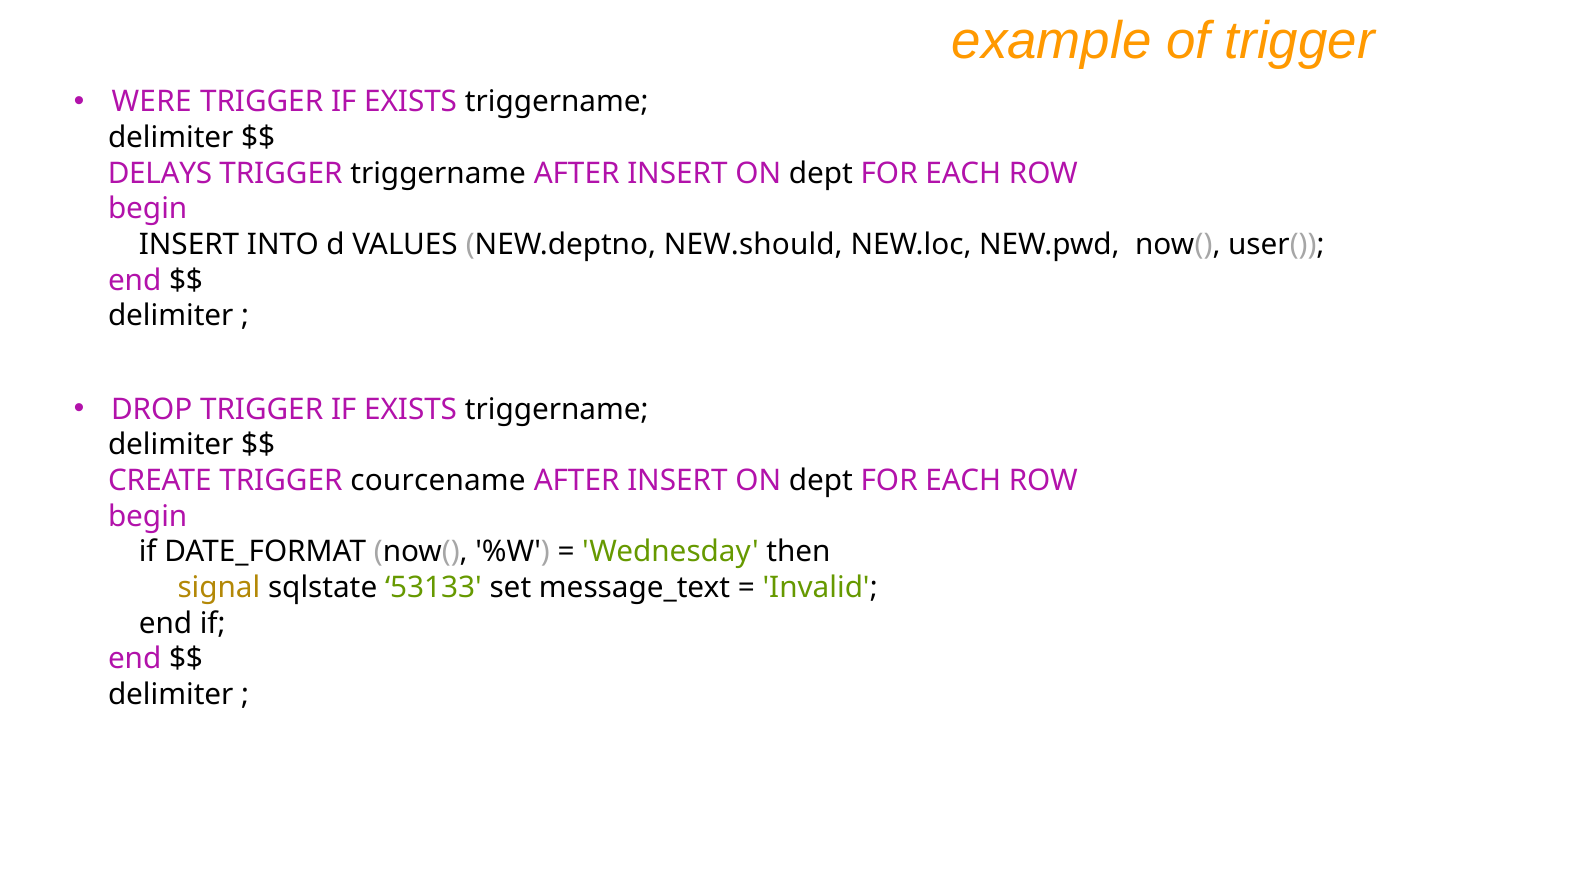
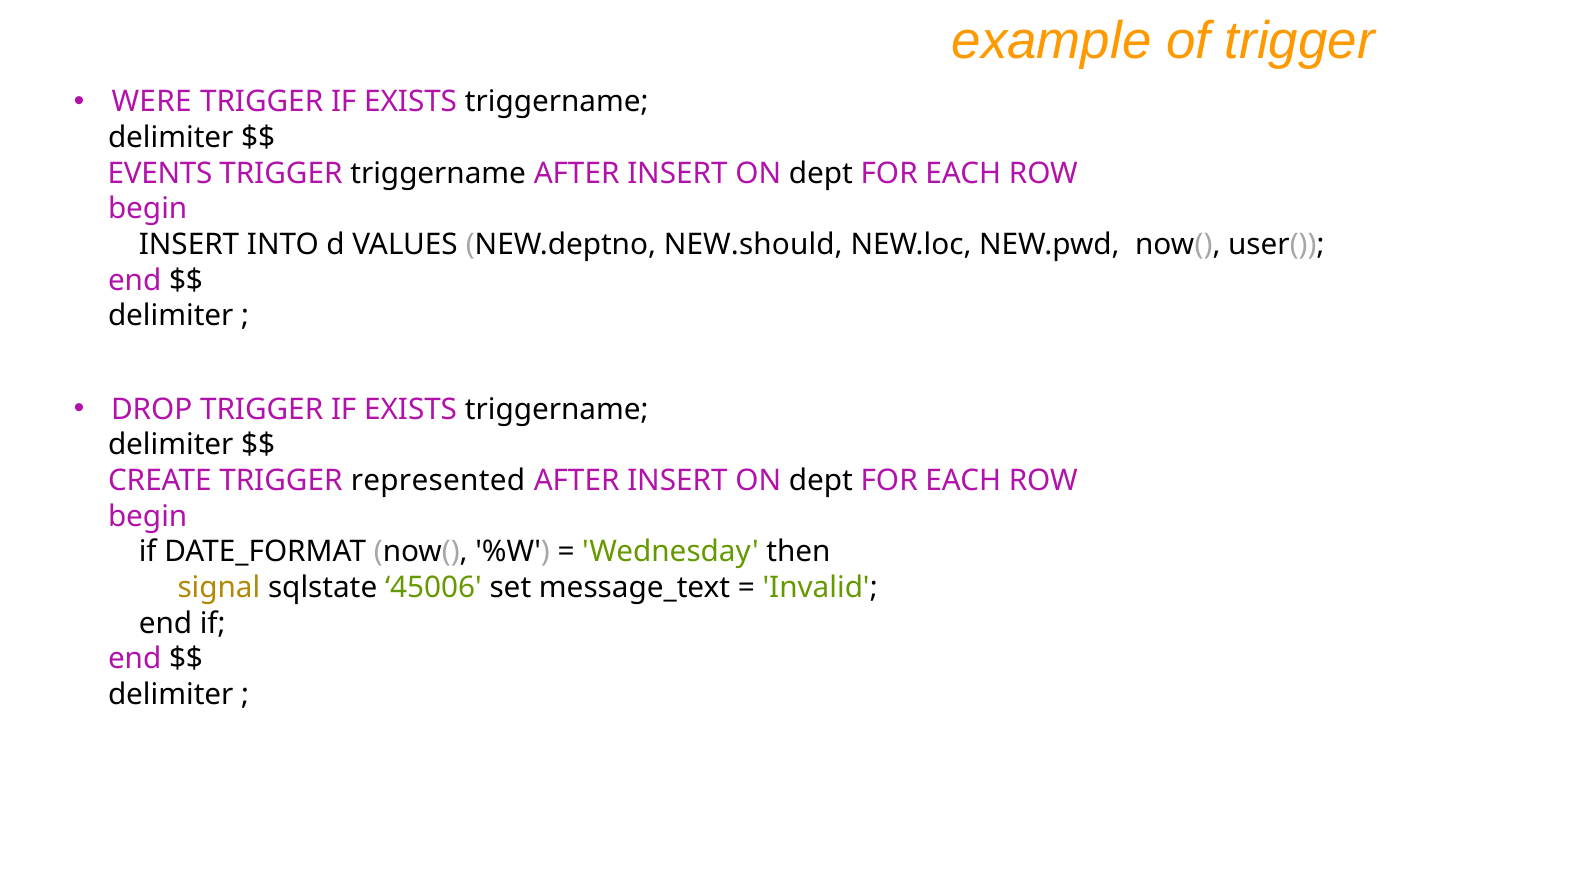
DELAYS: DELAYS -> EVENTS
courcename: courcename -> represented
53133: 53133 -> 45006
